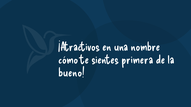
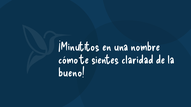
¡Atractivos: ¡Atractivos -> ¡Minutitos
primera: primera -> claridad
